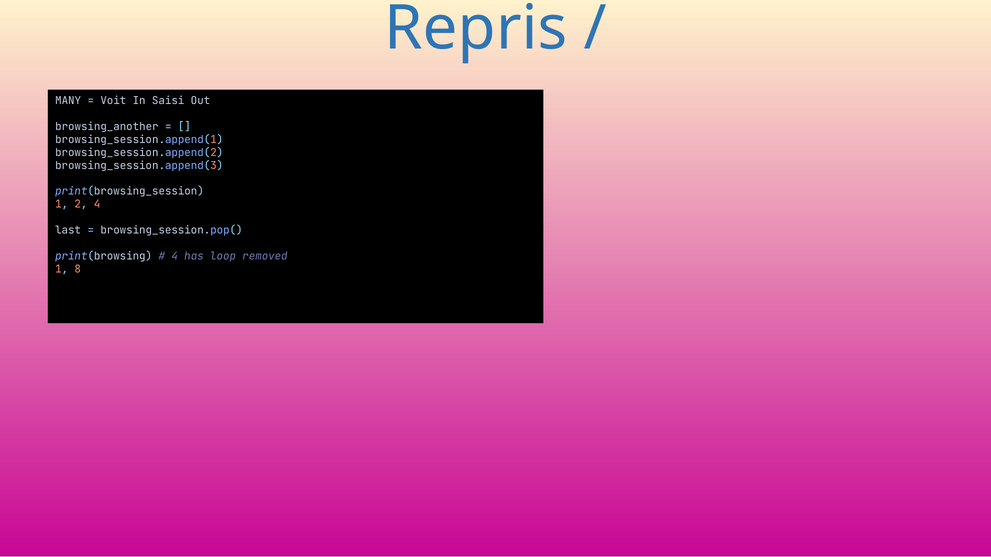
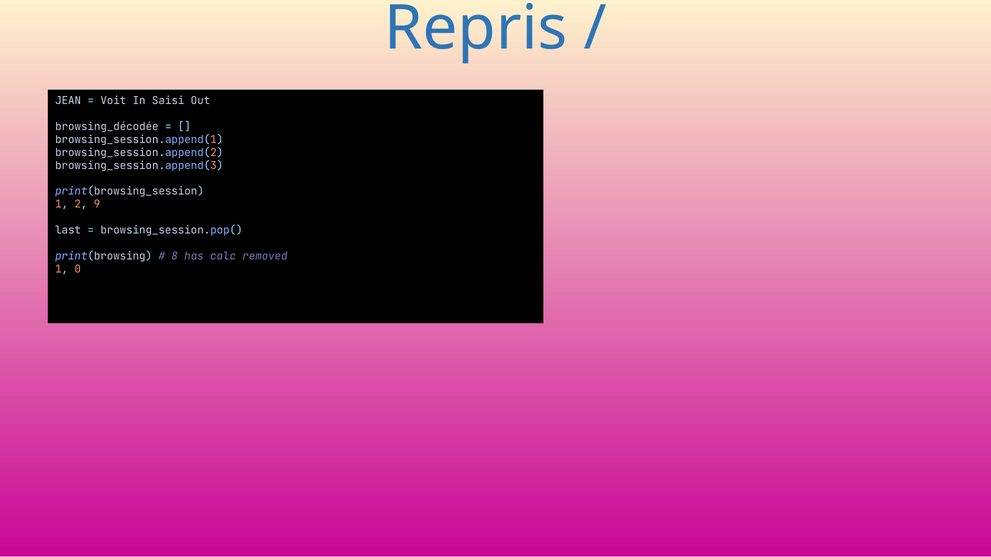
MANY: MANY -> JEAN
browsing_another: browsing_another -> browsing_décodée
2 4: 4 -> 9
4 at (175, 257): 4 -> 8
loop: loop -> calc
8: 8 -> 0
